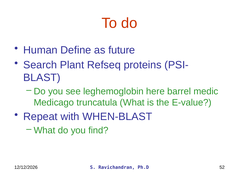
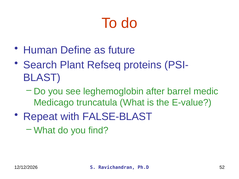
here: here -> after
WHEN-BLAST: WHEN-BLAST -> FALSE-BLAST
